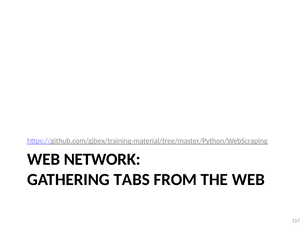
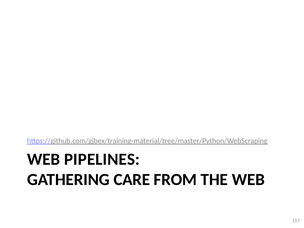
NETWORK: NETWORK -> PIPELINES
TABS: TABS -> CARE
